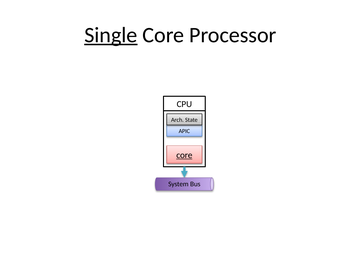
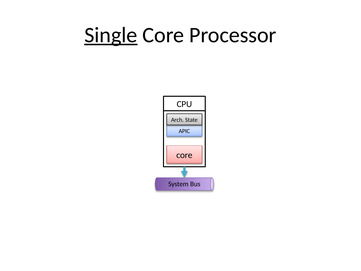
core at (184, 155) underline: present -> none
